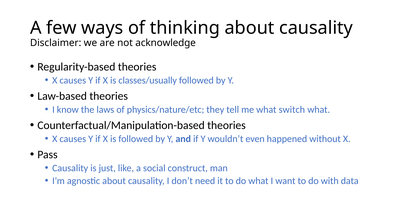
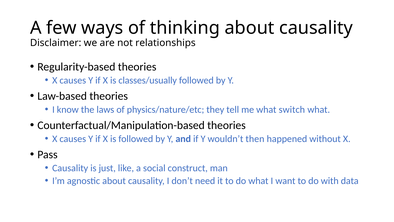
acknowledge: acknowledge -> relationships
even: even -> then
